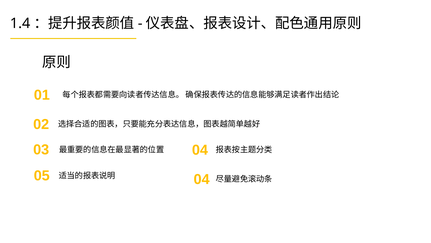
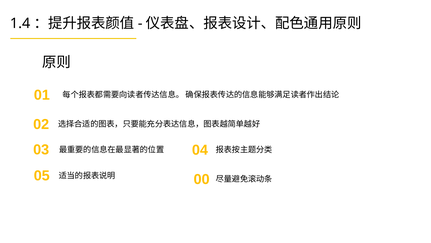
05 04: 04 -> 00
